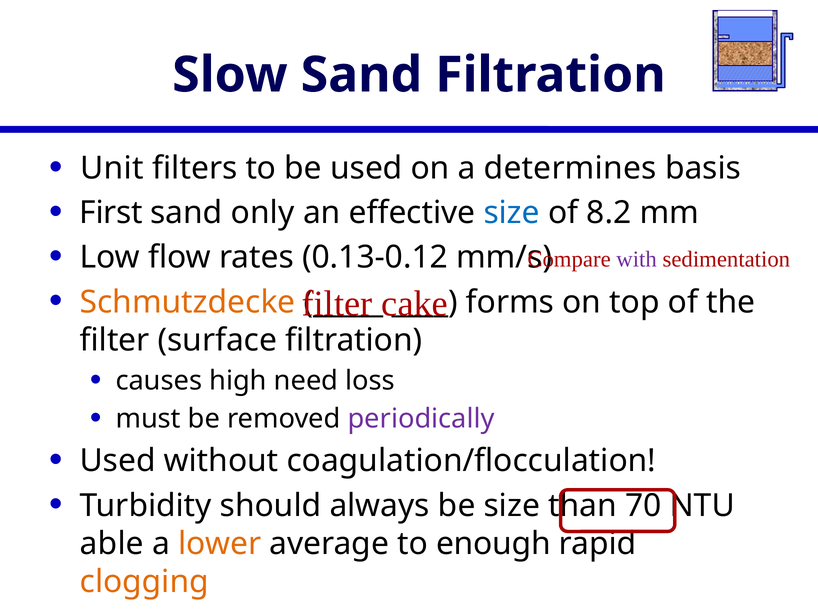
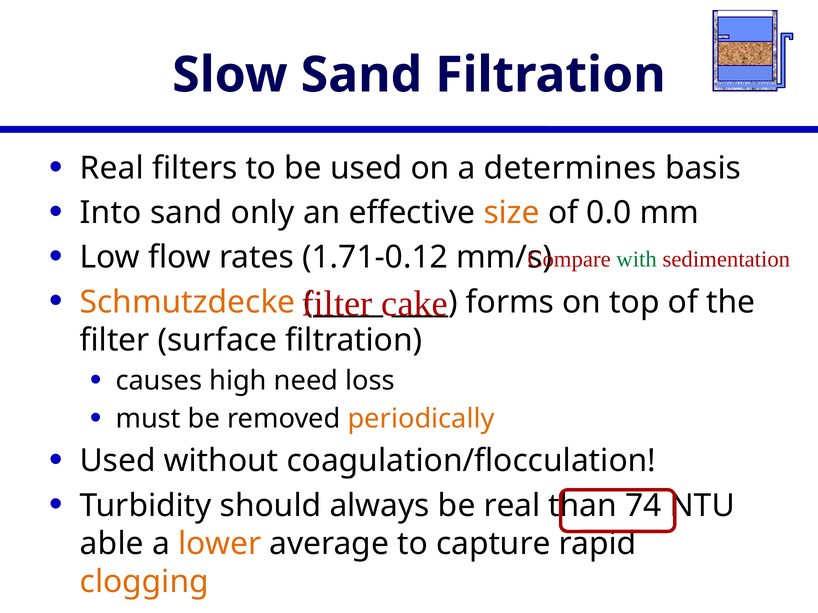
Unit at (112, 169): Unit -> Real
First: First -> Into
size at (512, 213) colour: blue -> orange
8.2: 8.2 -> 0.0
0.13-0.12: 0.13-0.12 -> 1.71-0.12
with colour: purple -> green
periodically colour: purple -> orange
be size: size -> real
70: 70 -> 74
enough: enough -> capture
